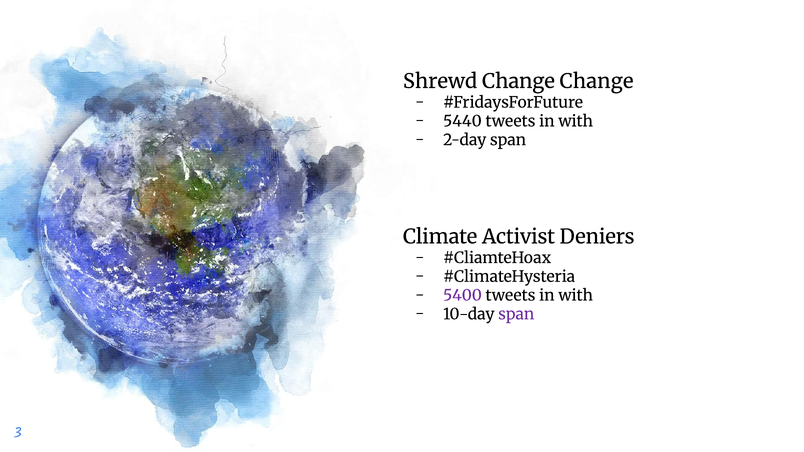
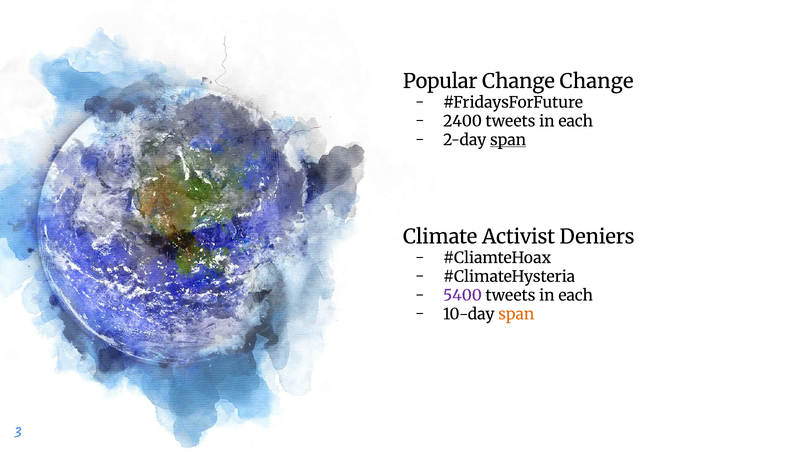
Shrewd: Shrewd -> Popular
5440: 5440 -> 2400
with at (576, 121): with -> each
span at (508, 140) underline: none -> present
with at (576, 296): with -> each
span at (516, 314) colour: purple -> orange
